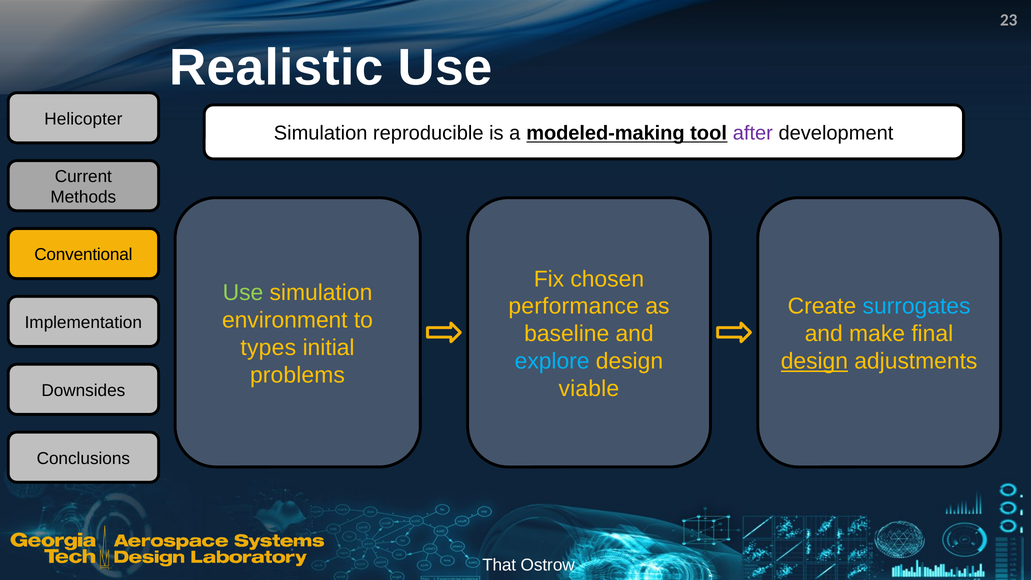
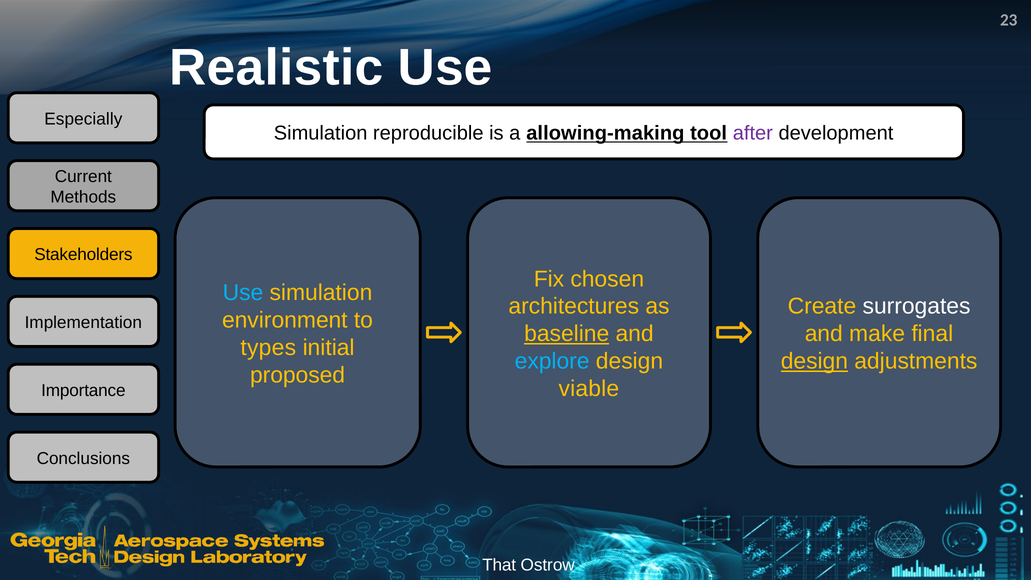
Helicopter: Helicopter -> Especially
modeled-making: modeled-making -> allowing-making
Conventional: Conventional -> Stakeholders
Use at (243, 293) colour: light green -> light blue
performance: performance -> architectures
surrogates colour: light blue -> white
baseline underline: none -> present
problems: problems -> proposed
Downsides: Downsides -> Importance
